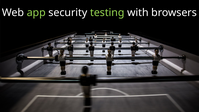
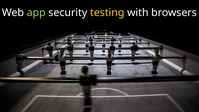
testing colour: light green -> yellow
